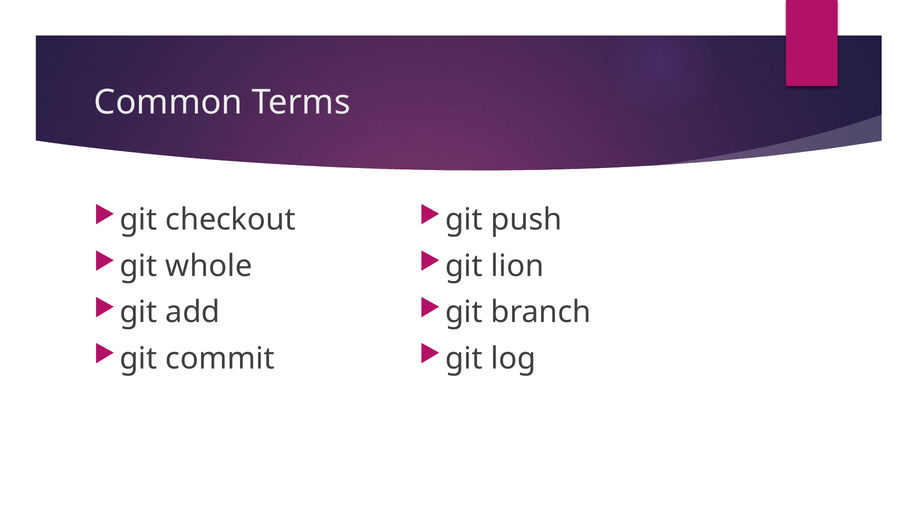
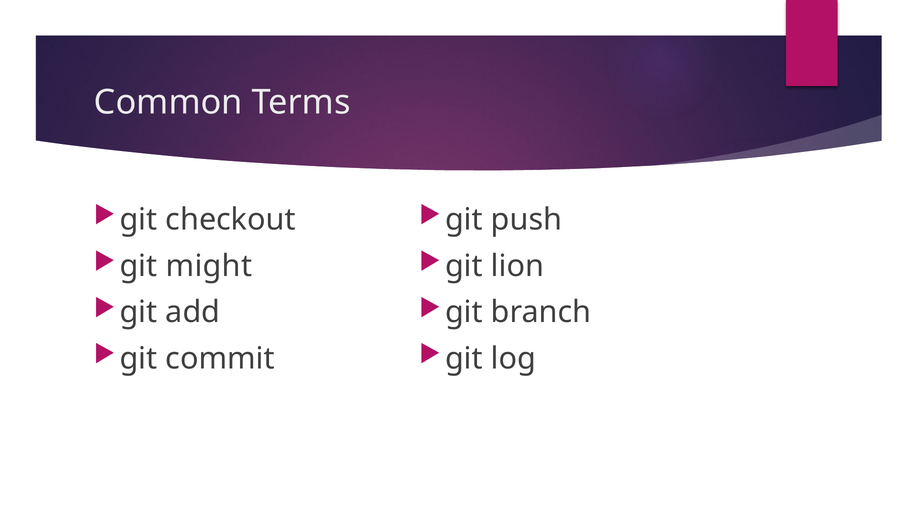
whole: whole -> might
